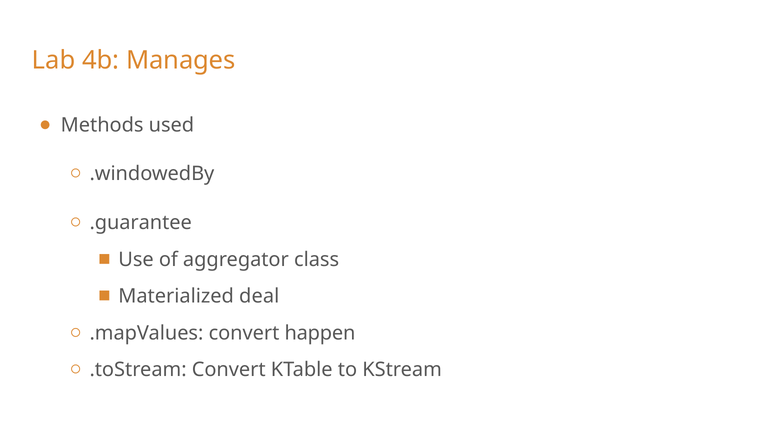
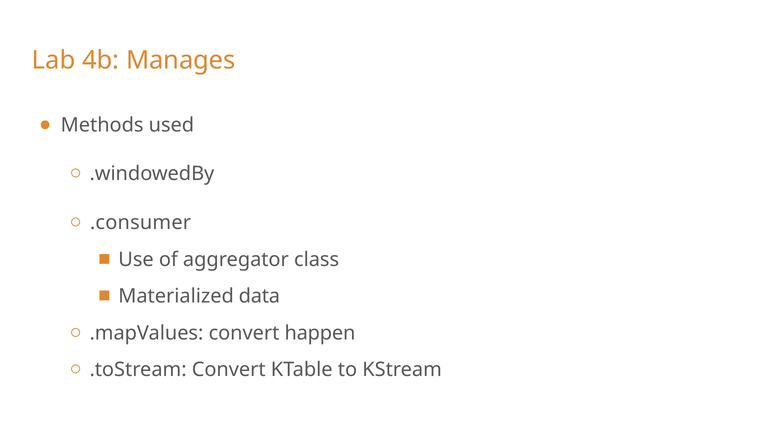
.guarantee: .guarantee -> .consumer
deal: deal -> data
